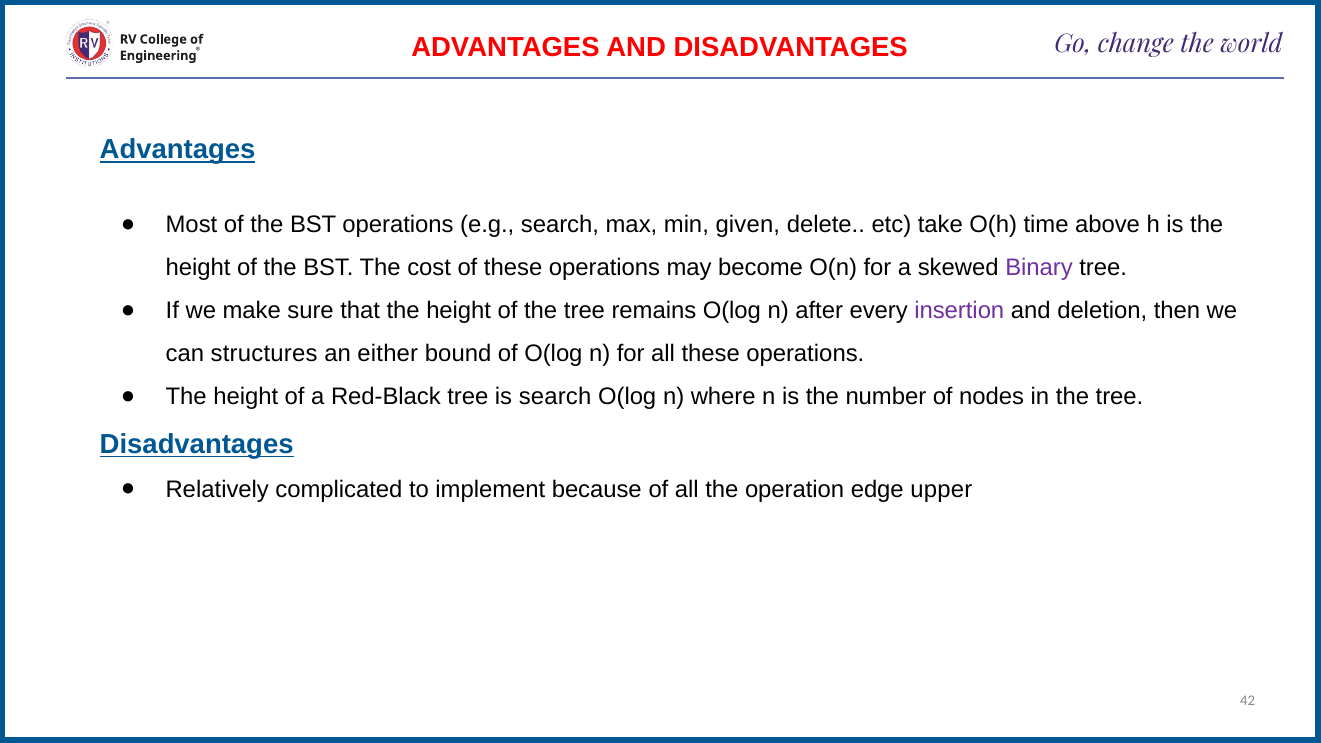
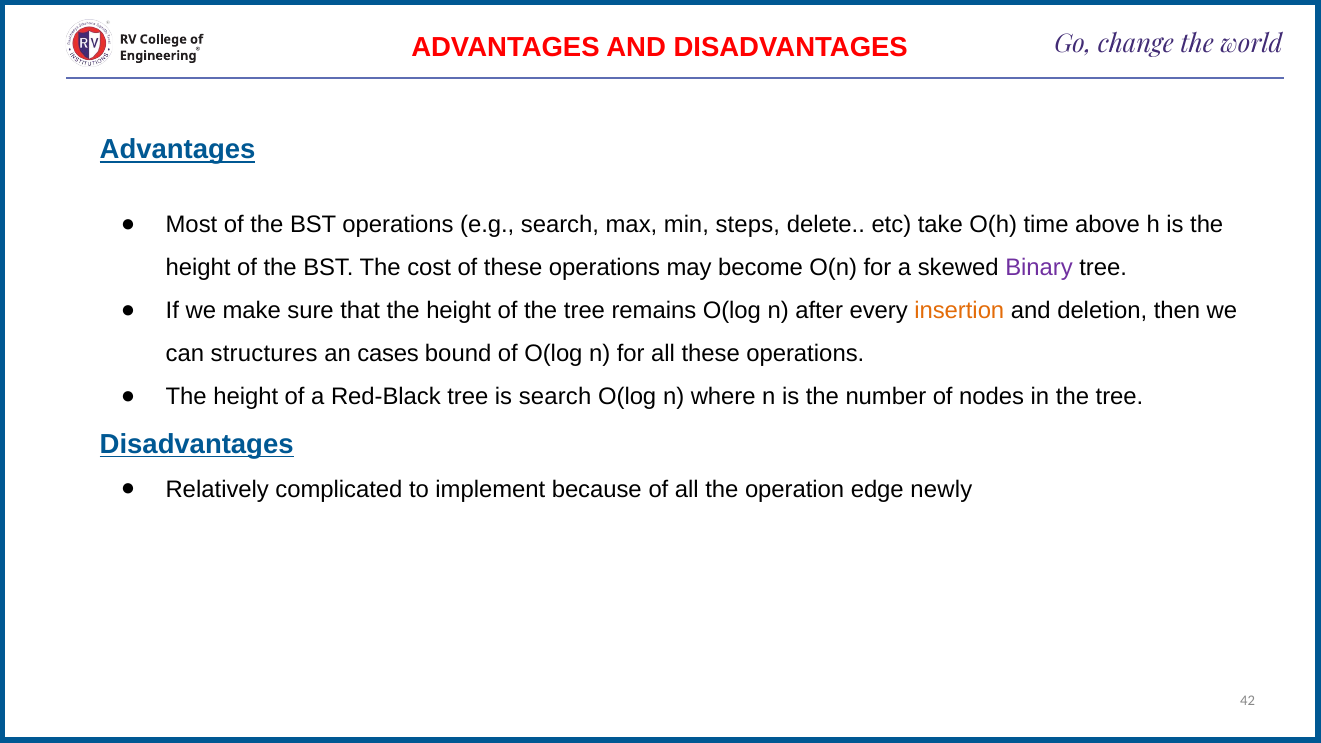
given: given -> steps
insertion colour: purple -> orange
either: either -> cases
upper: upper -> newly
